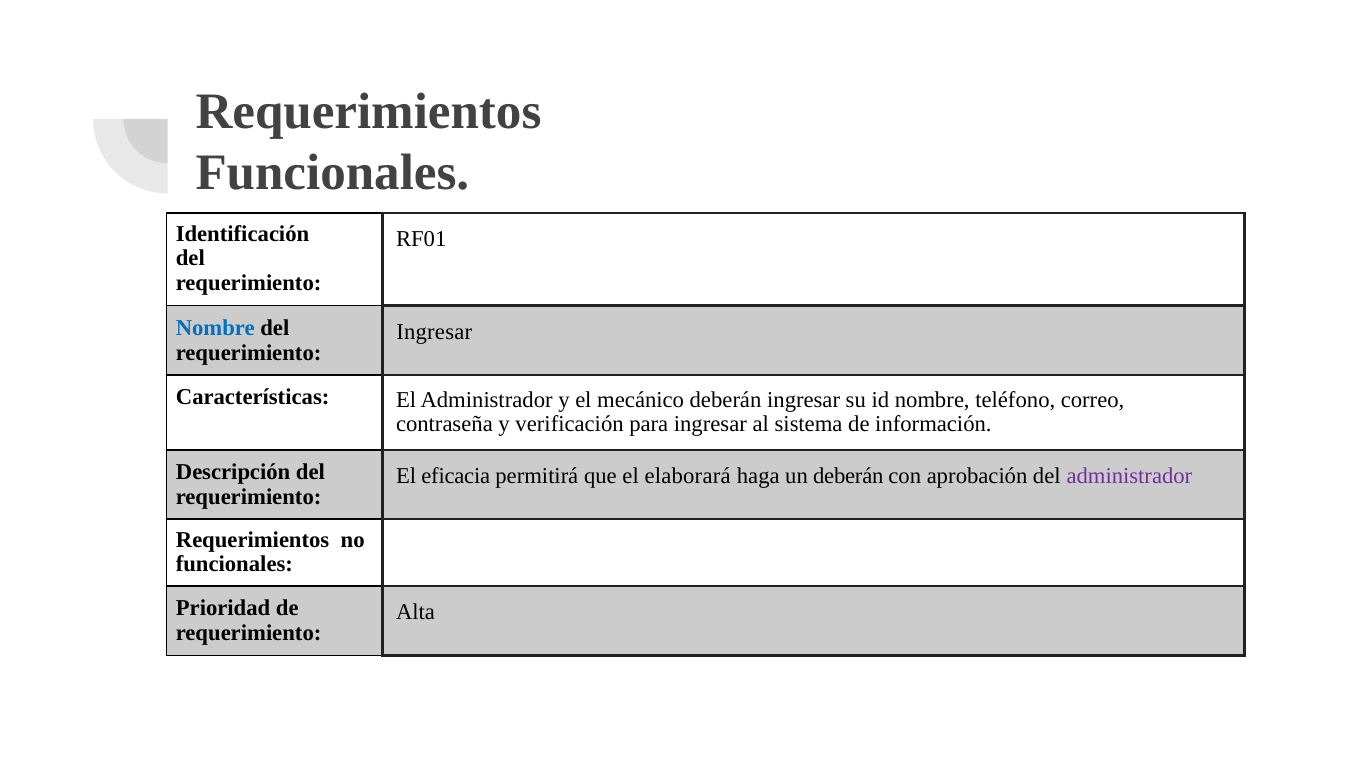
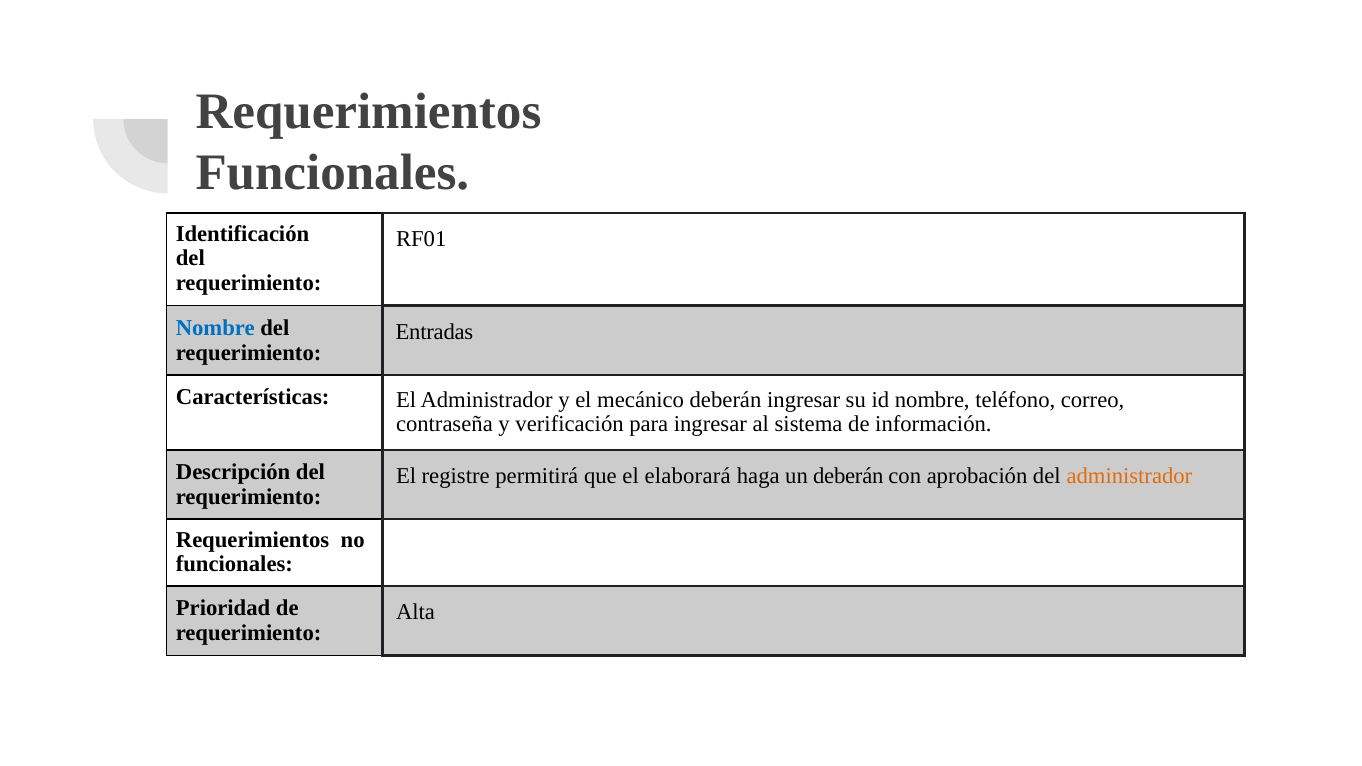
Ingresar at (434, 332): Ingresar -> Entradas
eficacia: eficacia -> registre
administrador at (1129, 476) colour: purple -> orange
